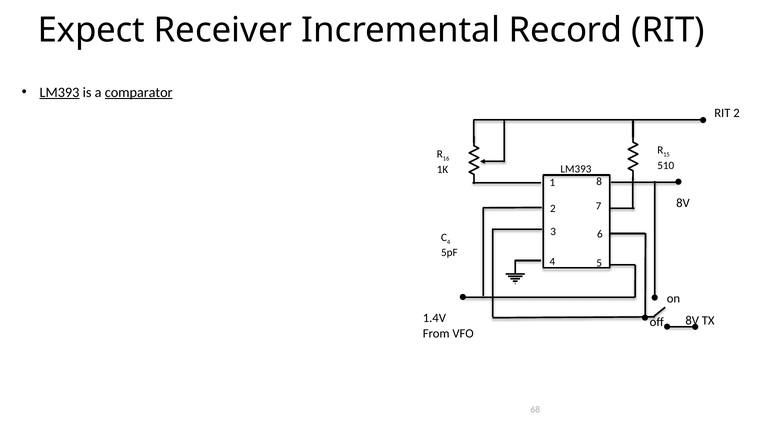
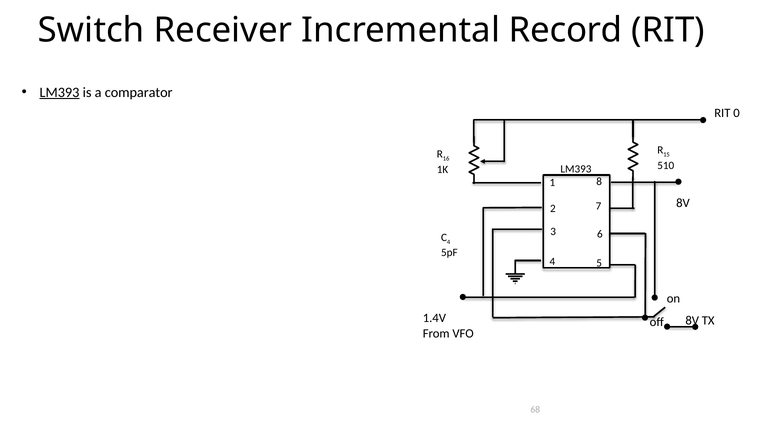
Expect: Expect -> Switch
comparator underline: present -> none
RIT 2: 2 -> 0
